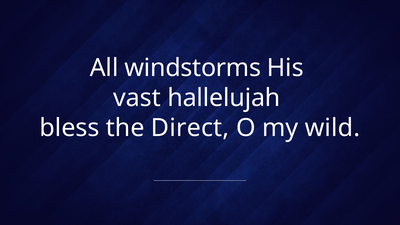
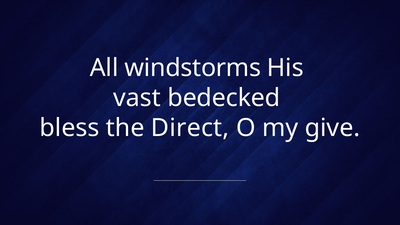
hallelujah: hallelujah -> bedecked
wild: wild -> give
